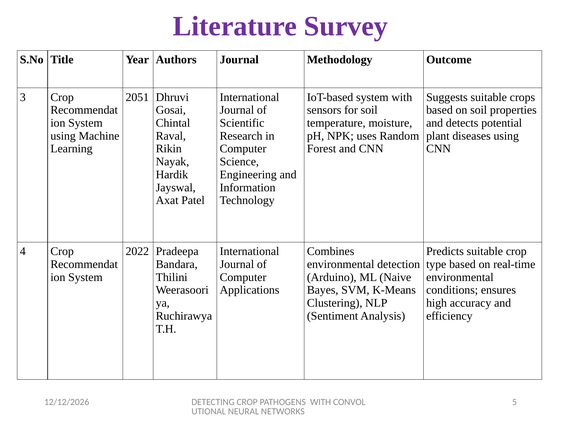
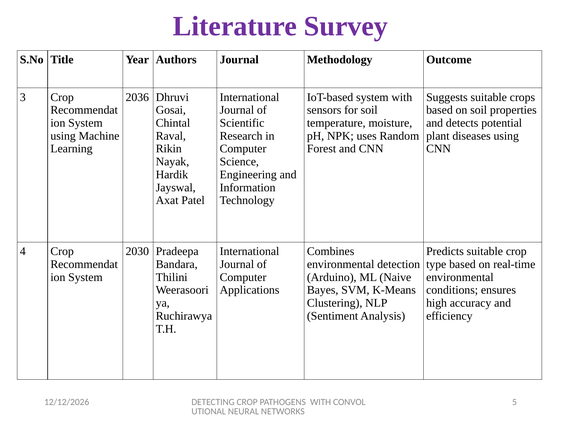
2051: 2051 -> 2036
2022: 2022 -> 2030
